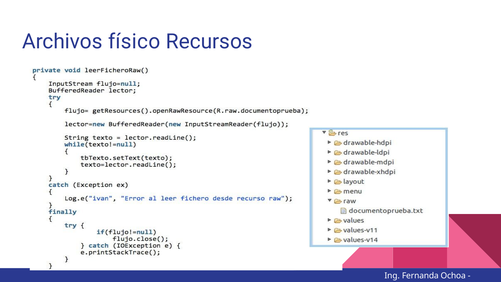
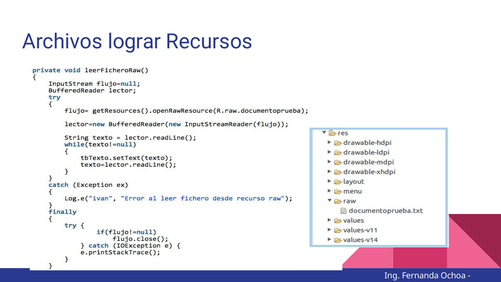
físico: físico -> lograr
